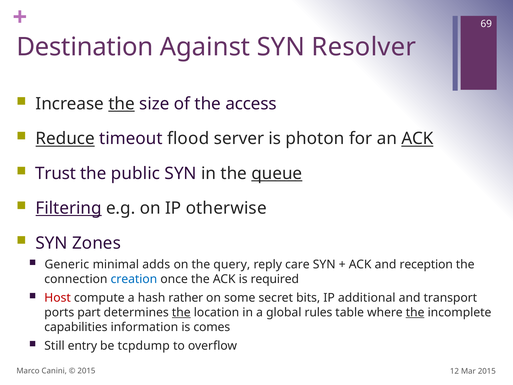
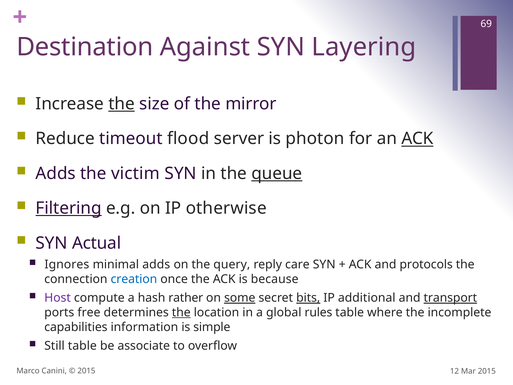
Resolver: Resolver -> Layering
access: access -> mirror
Reduce underline: present -> none
Trust at (56, 173): Trust -> Adds
public: public -> victim
Zones: Zones -> Actual
Generic: Generic -> Ignores
reception: reception -> protocols
required: required -> because
Host colour: red -> purple
some underline: none -> present
bits underline: none -> present
transport underline: none -> present
part: part -> free
the at (415, 312) underline: present -> none
comes: comes -> simple
Still entry: entry -> table
tcpdump: tcpdump -> associate
